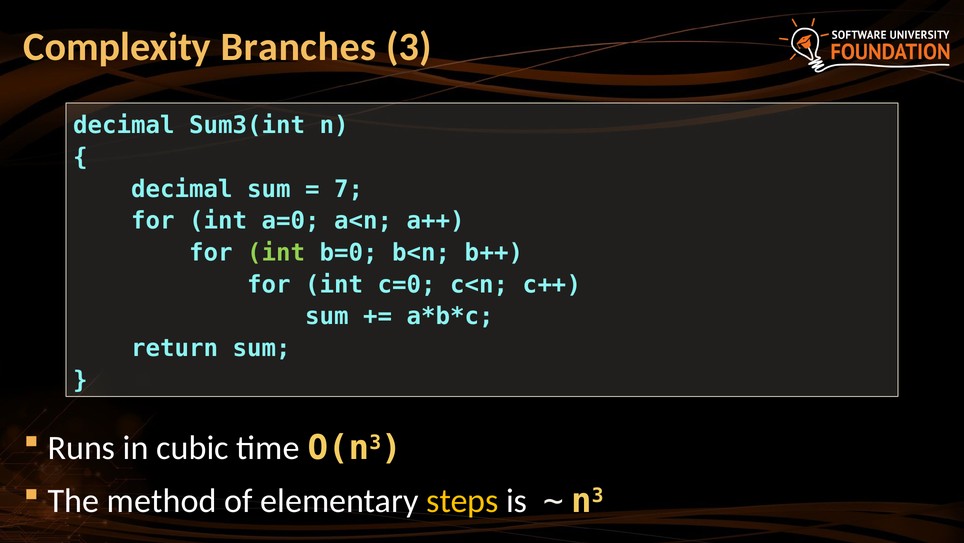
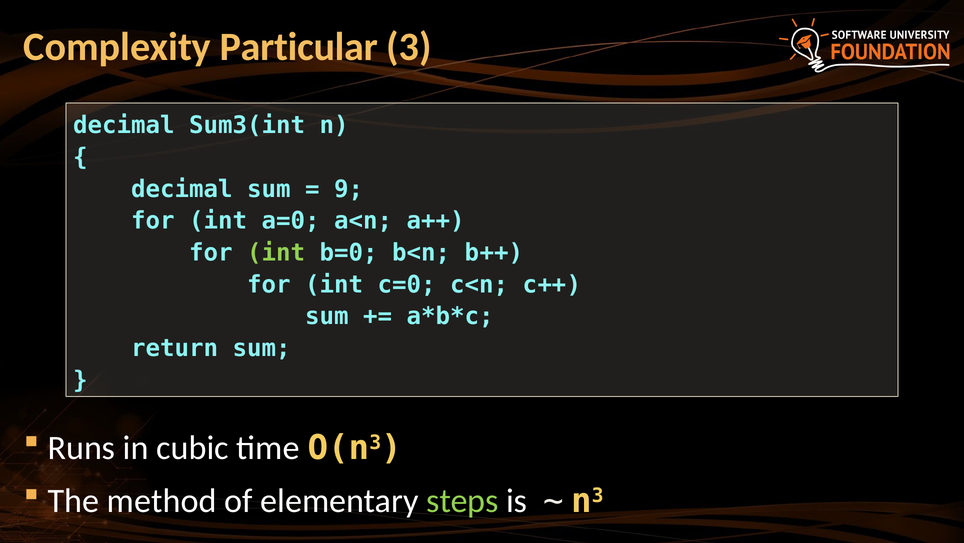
Branches: Branches -> Particular
7: 7 -> 9
steps colour: yellow -> light green
